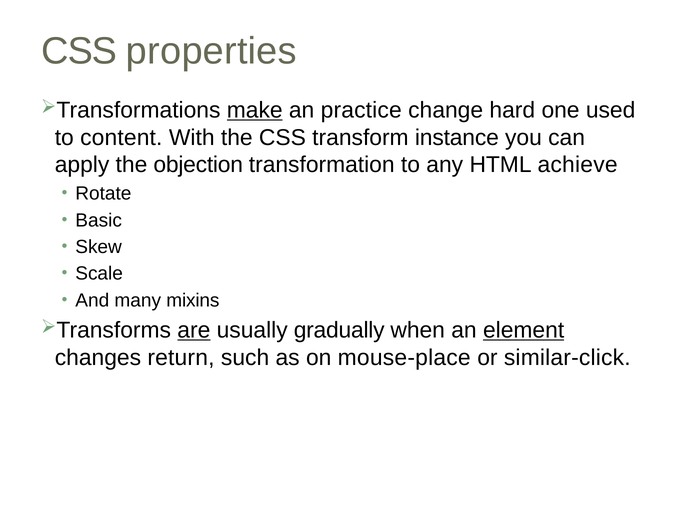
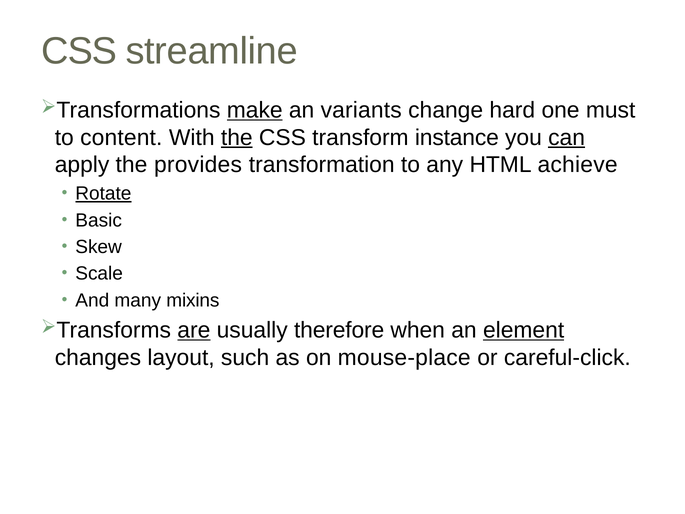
properties: properties -> streamline
practice: practice -> variants
used: used -> must
the at (237, 137) underline: none -> present
can underline: none -> present
objection: objection -> provides
Rotate underline: none -> present
gradually: gradually -> therefore
return: return -> layout
similar-click: similar-click -> careful-click
